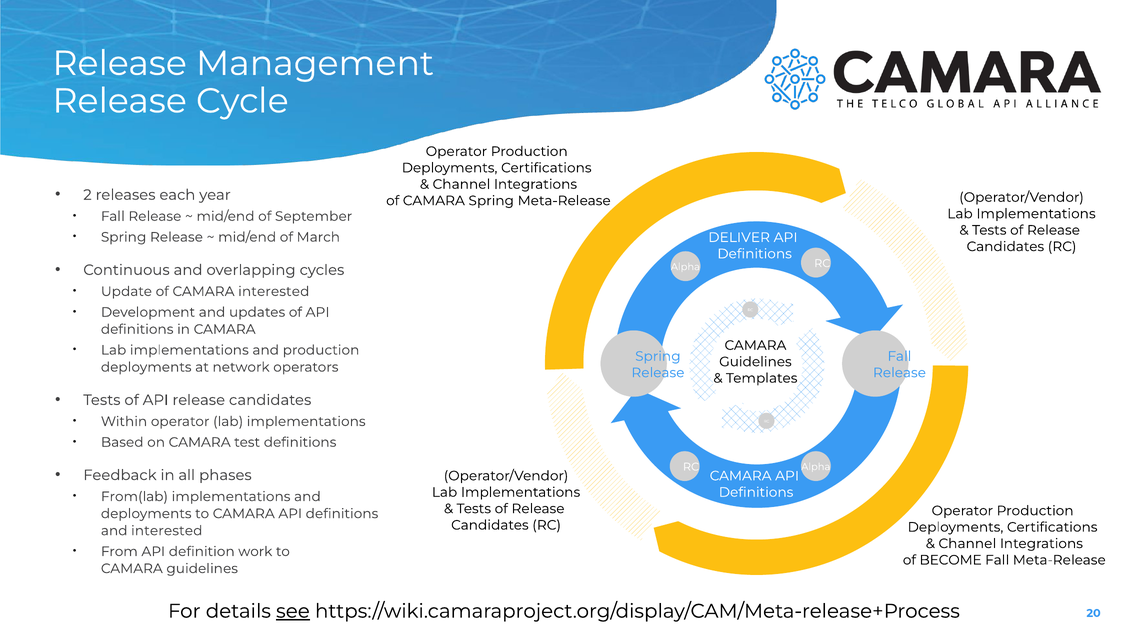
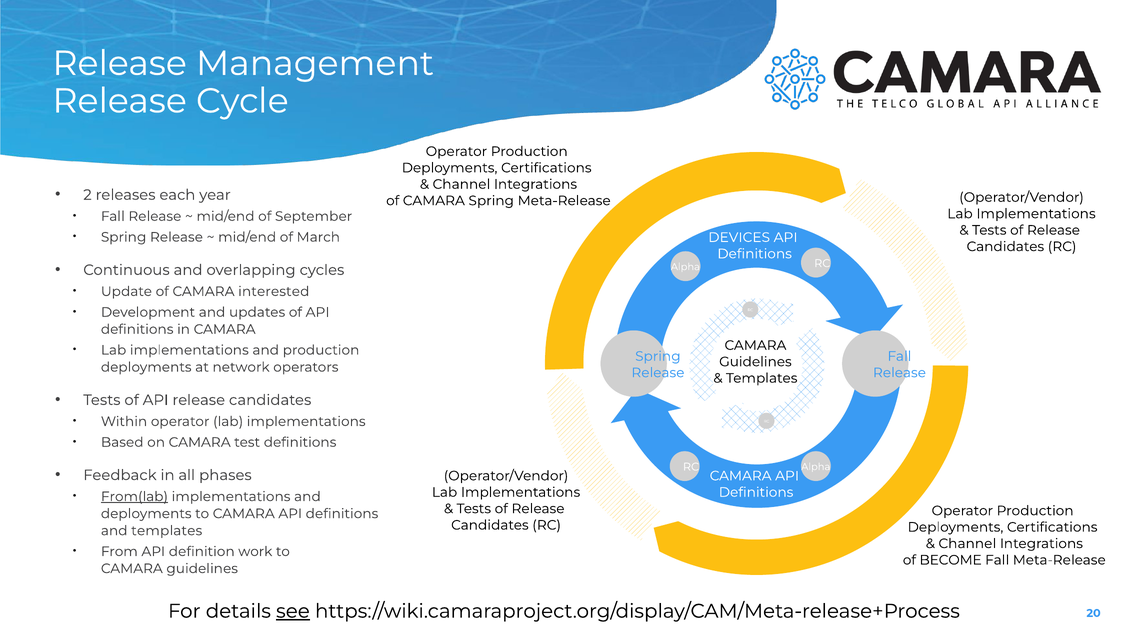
DELIVER: DELIVER -> DEVICES
From(lab underline: none -> present
and interested: interested -> templates
